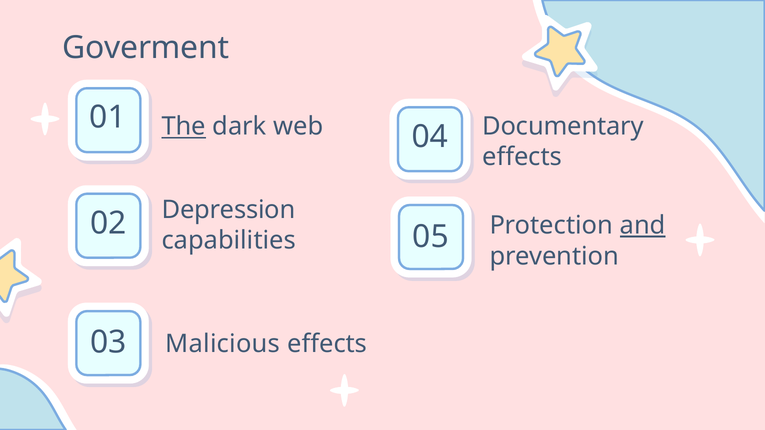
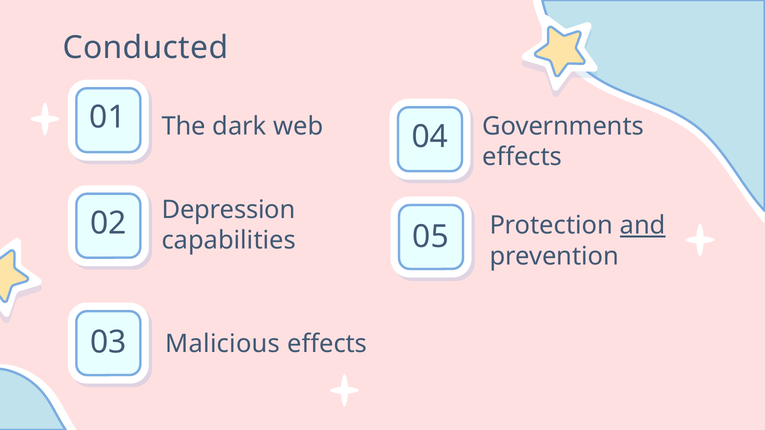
Goverment: Goverment -> Conducted
Documentary: Documentary -> Governments
The underline: present -> none
